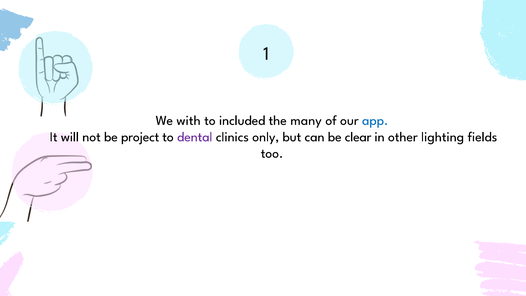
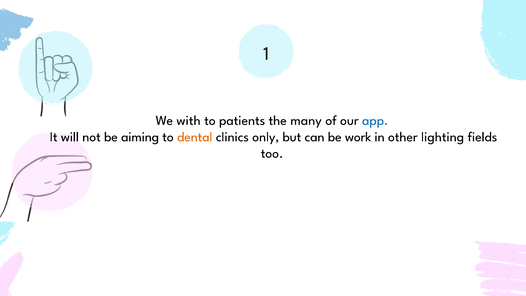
included: included -> patients
project: project -> aiming
dental colour: purple -> orange
clear: clear -> work
